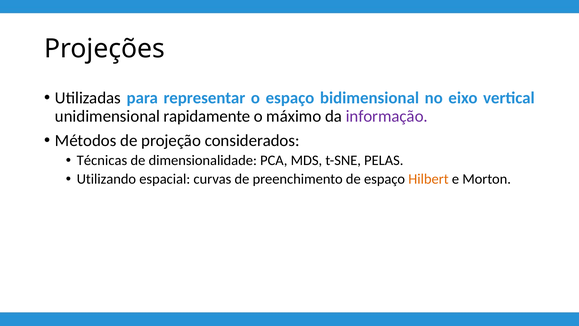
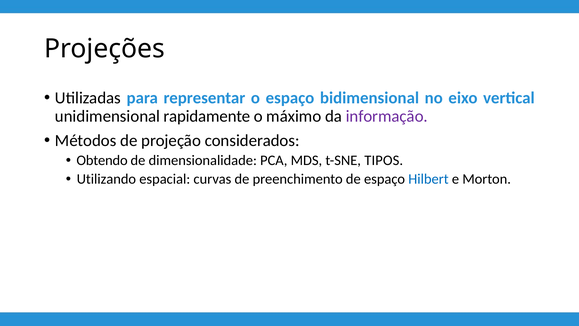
Técnicas: Técnicas -> Obtendo
PELAS: PELAS -> TIPOS
Hilbert colour: orange -> blue
